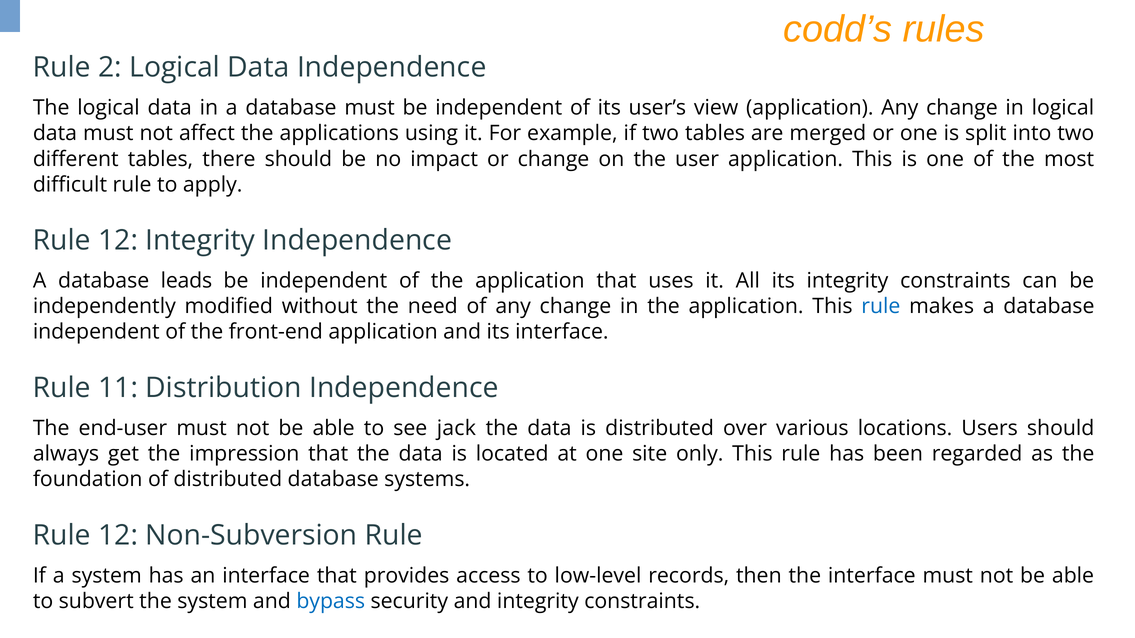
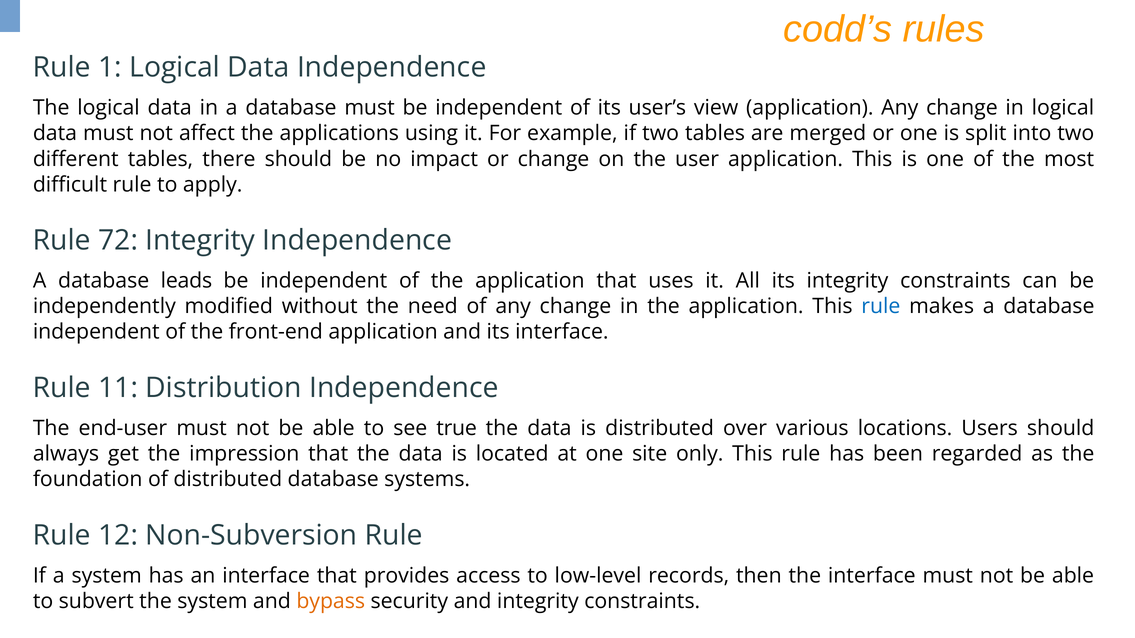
2: 2 -> 1
12 at (118, 240): 12 -> 72
jack: jack -> true
bypass colour: blue -> orange
